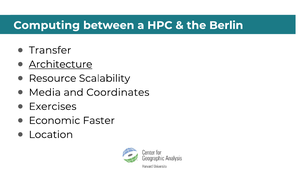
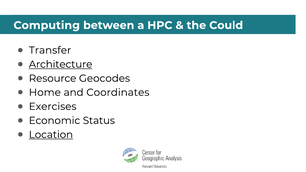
Berlin: Berlin -> Could
Scalability: Scalability -> Geocodes
Media: Media -> Home
Faster: Faster -> Status
Location underline: none -> present
